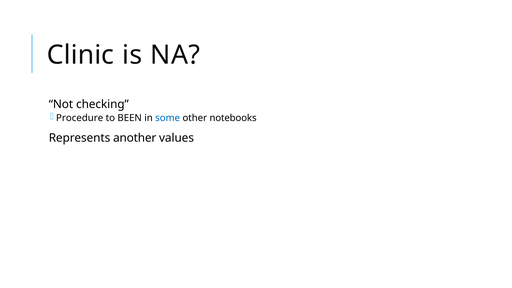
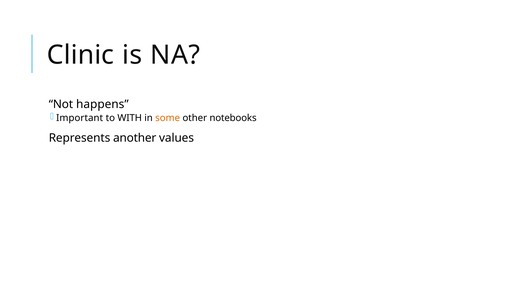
checking: checking -> happens
Procedure: Procedure -> Important
BEEN: BEEN -> WITH
some colour: blue -> orange
